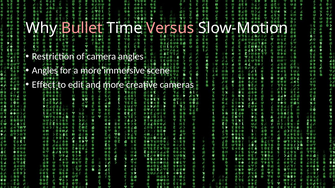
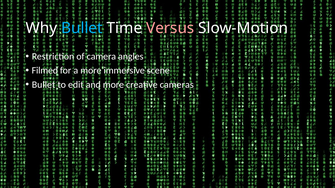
Bullet at (82, 28) colour: pink -> light blue
Angles at (45, 71): Angles -> Filmed
Effect at (44, 85): Effect -> Bullet
